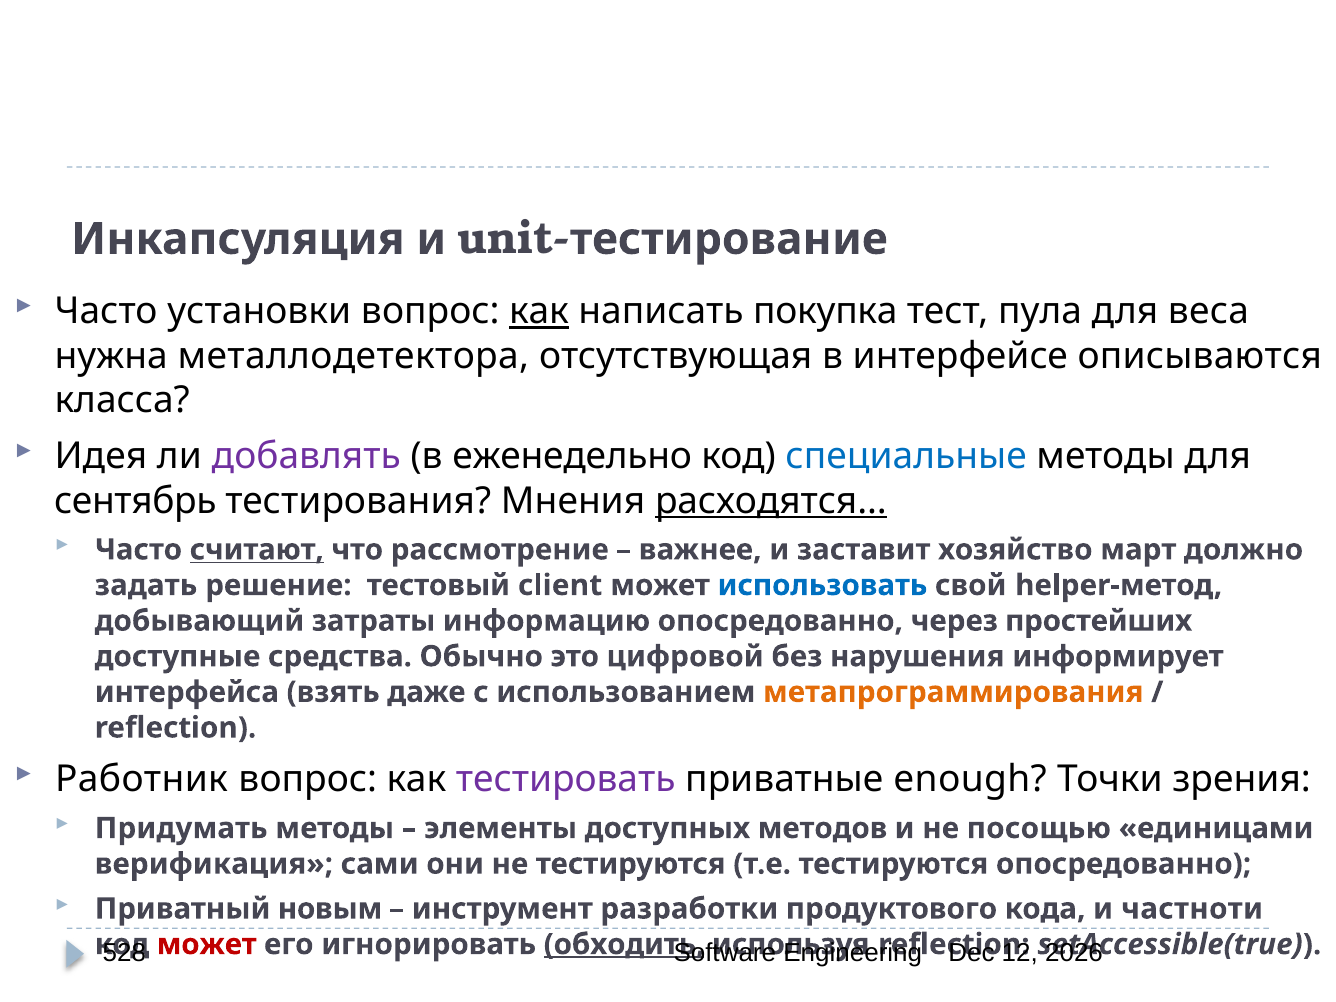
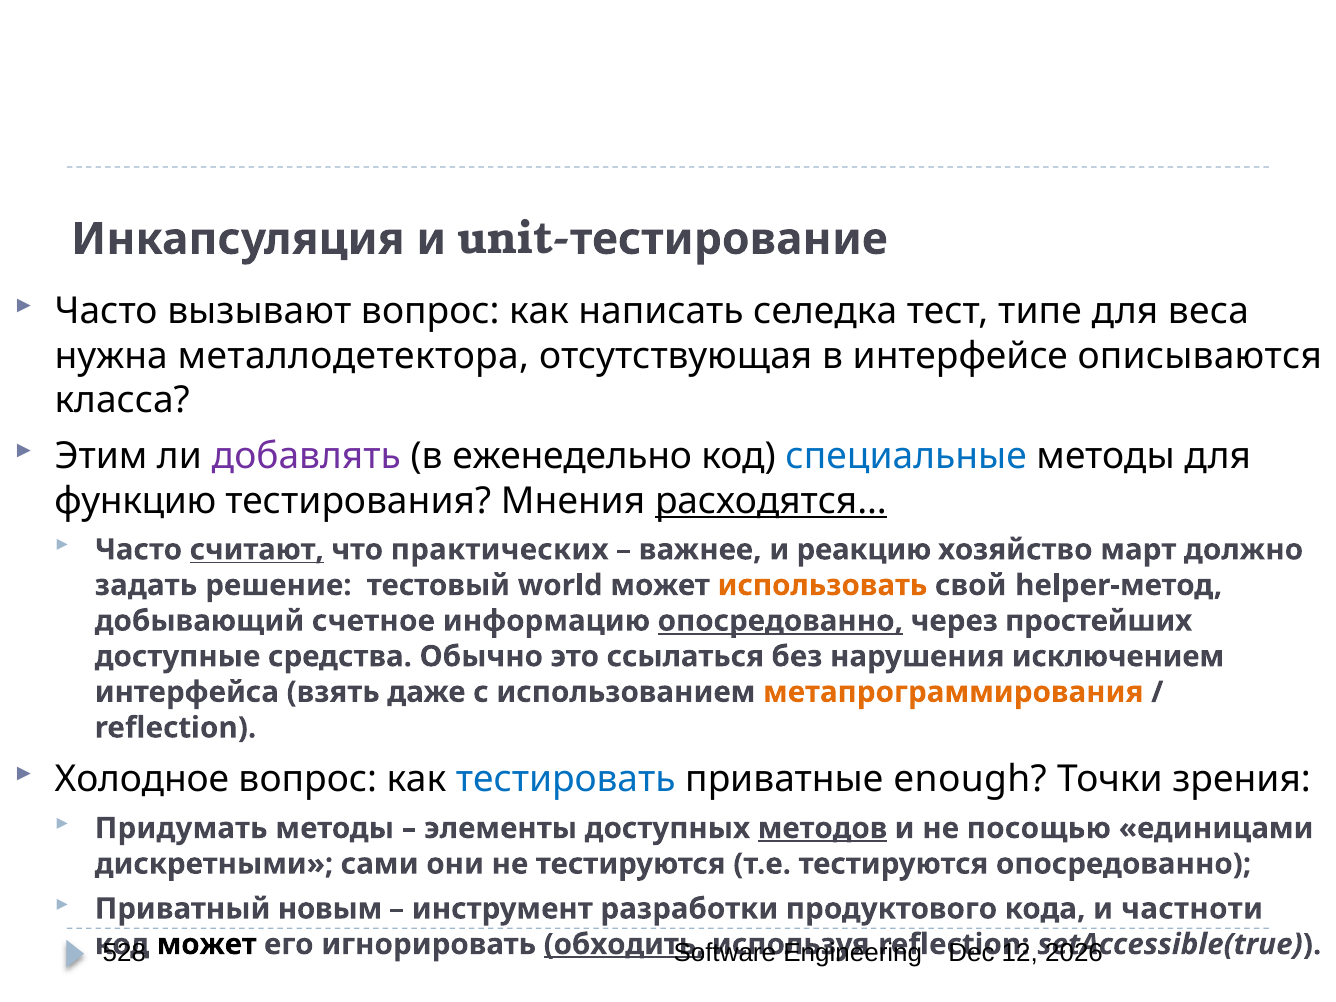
установки: установки -> вызывают
как at (539, 312) underline: present -> none
покупка: покупка -> селедка
пула: пула -> типе
Идея: Идея -> Этим
сентябрь: сентябрь -> функцию
рассмотрение: рассмотрение -> практических
заставит: заставит -> реакцию
client: client -> world
использовать colour: blue -> orange
затраты: затраты -> счетное
опосредованно at (780, 621) underline: none -> present
цифровой: цифровой -> ссылаться
информирует: информирует -> исключением
Работник: Работник -> Холодное
тестировать colour: purple -> blue
методов underline: none -> present
верификация: верификация -> дискретными
может at (207, 944) colour: red -> black
